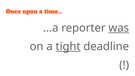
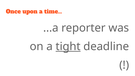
was underline: present -> none
